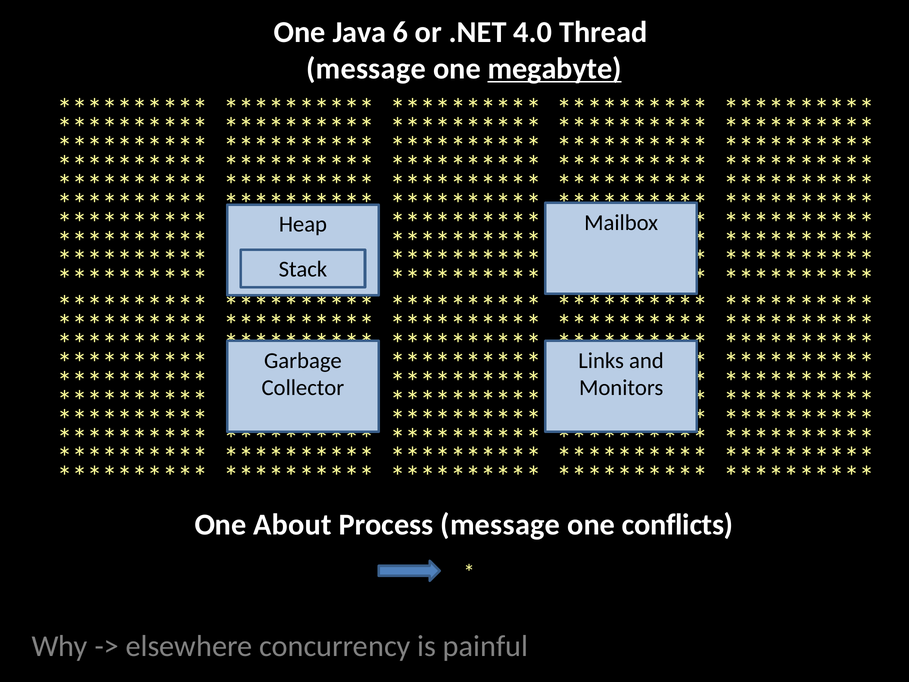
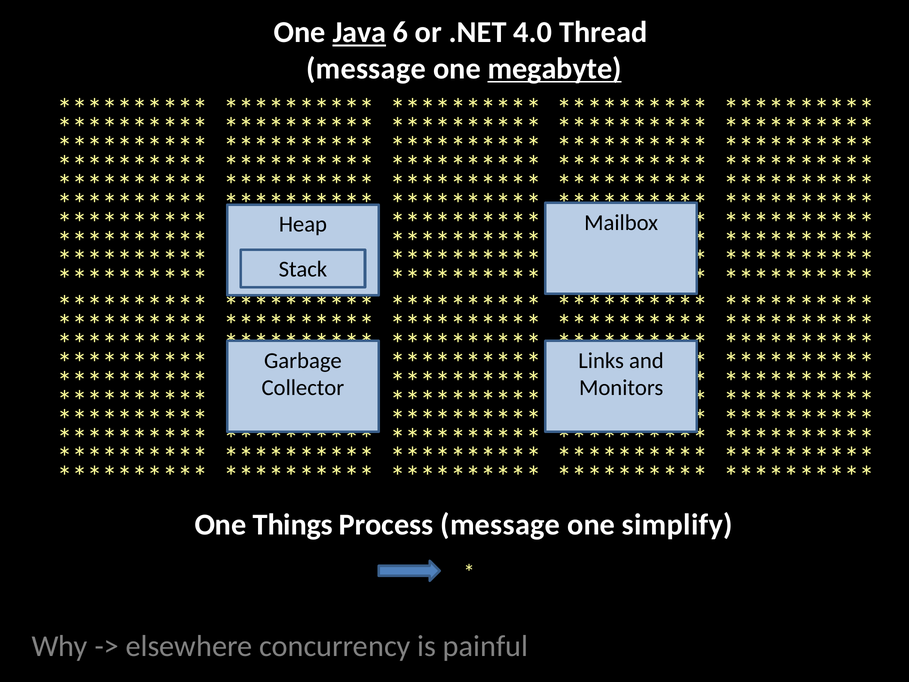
Java underline: none -> present
About: About -> Things
conflicts: conflicts -> simplify
